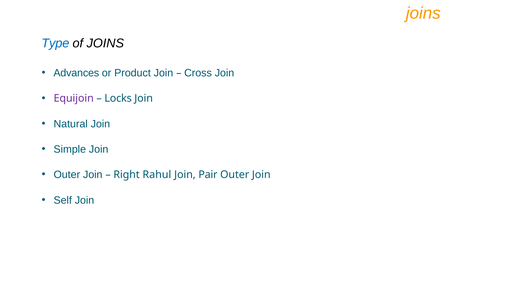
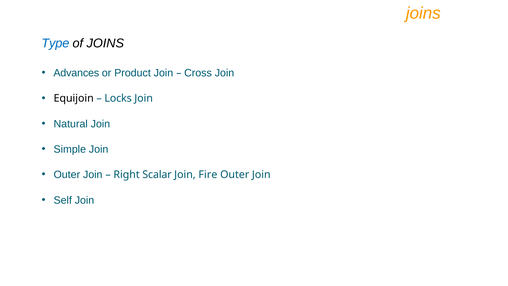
Equijoin colour: purple -> black
Rahul: Rahul -> Scalar
Pair: Pair -> Fire
